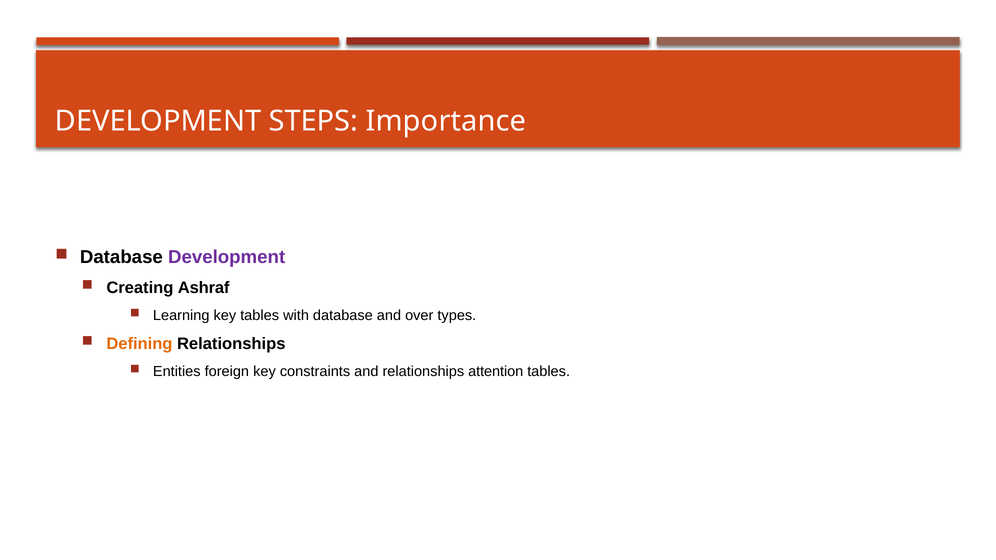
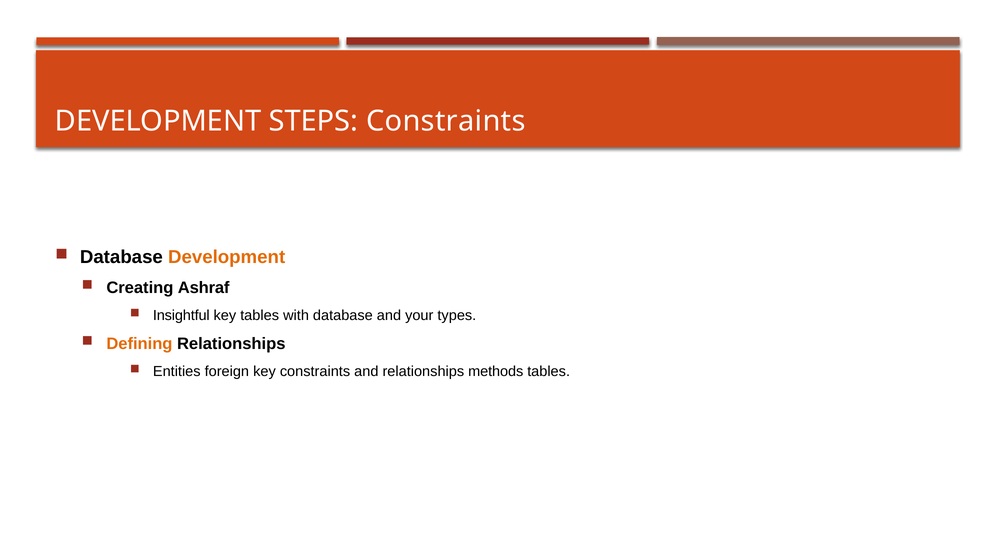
STEPS Importance: Importance -> Constraints
Development at (227, 257) colour: purple -> orange
Learning: Learning -> Insightful
over: over -> your
attention: attention -> methods
